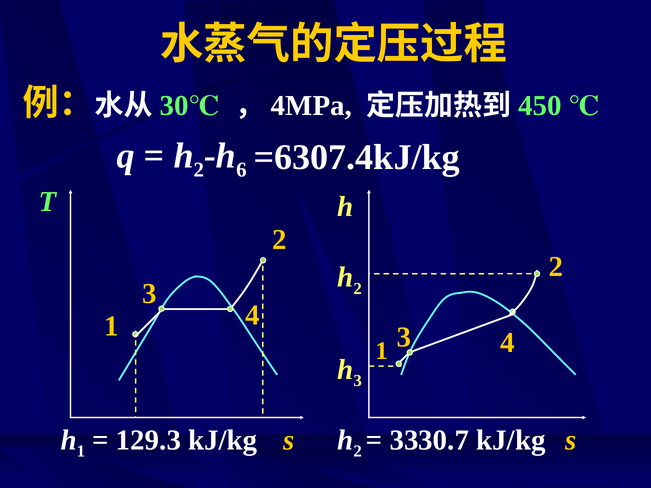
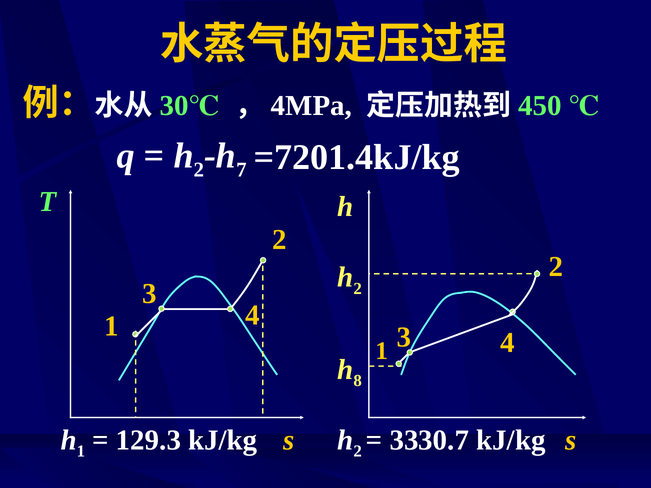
6: 6 -> 7
=6307.4kJ/kg: =6307.4kJ/kg -> =7201.4kJ/kg
h 3: 3 -> 8
